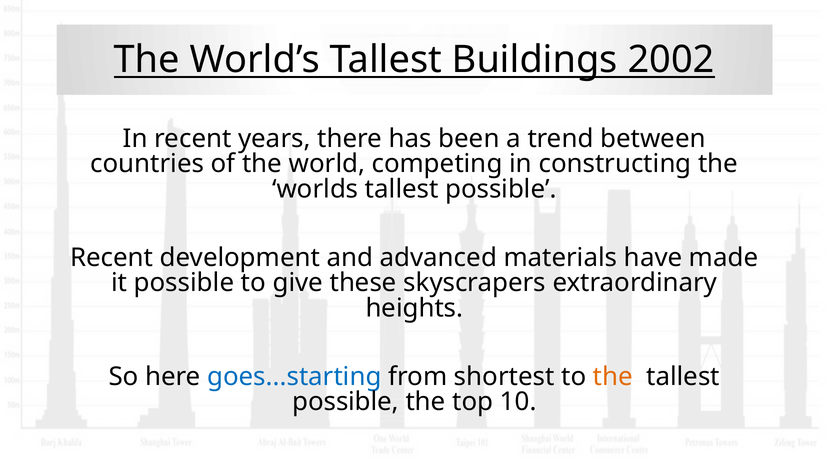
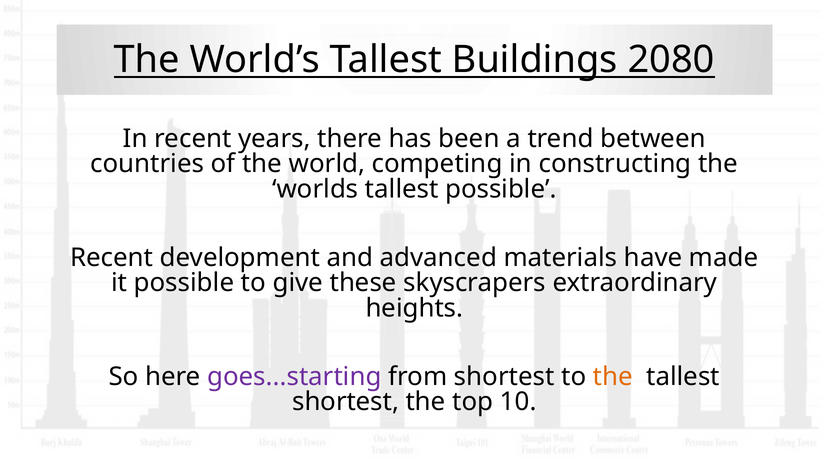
2002: 2002 -> 2080
goes...starting colour: blue -> purple
possible at (346, 402): possible -> shortest
